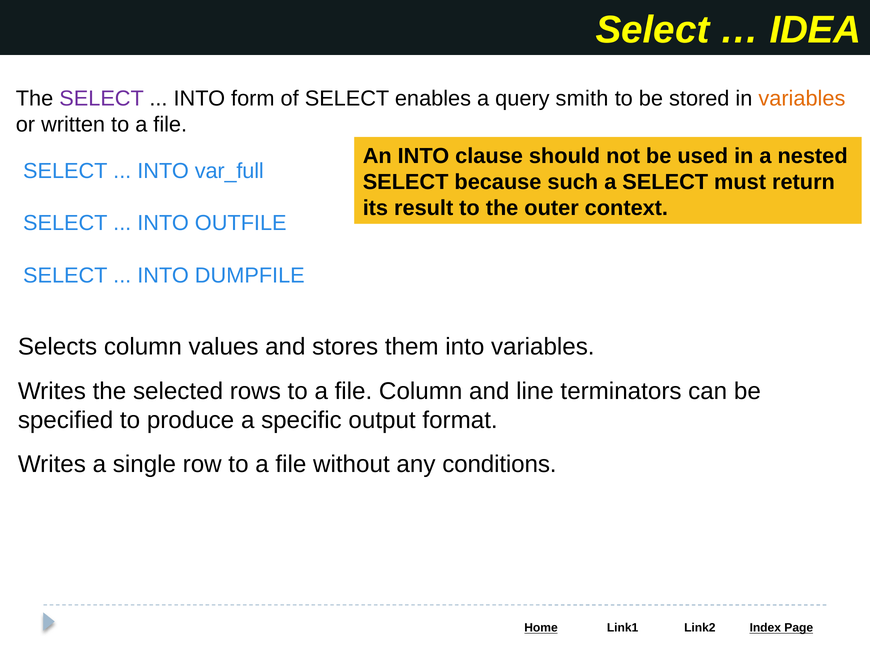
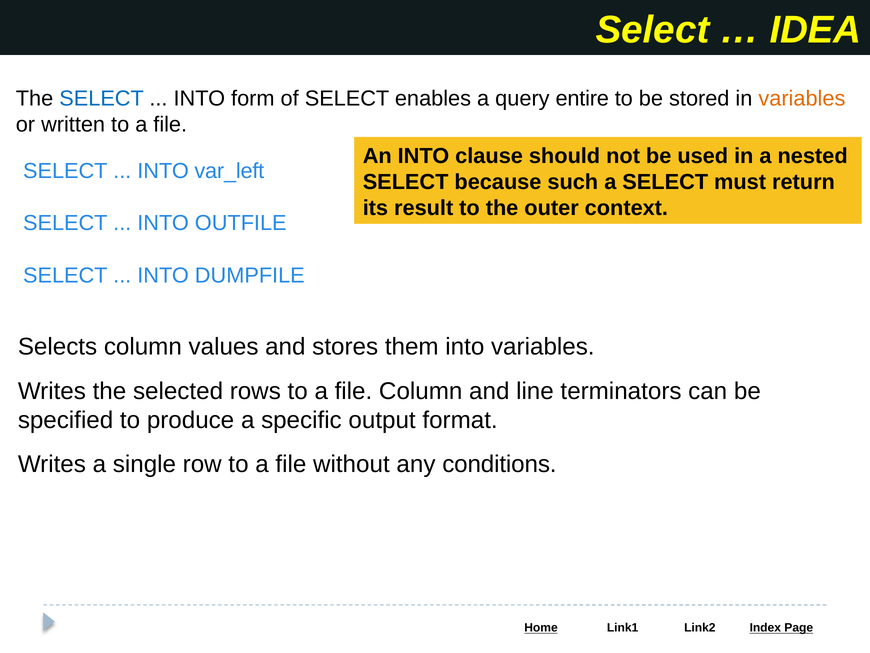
SELECT at (102, 99) colour: purple -> blue
smith: smith -> entire
var_full: var_full -> var_left
